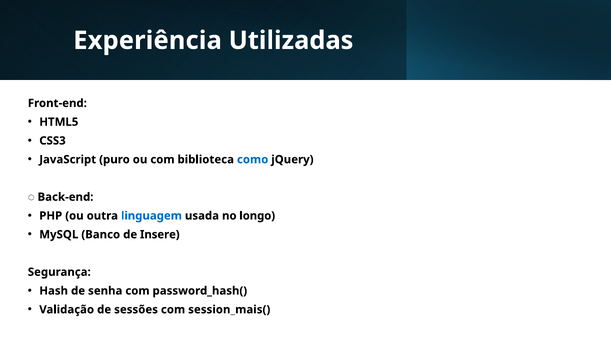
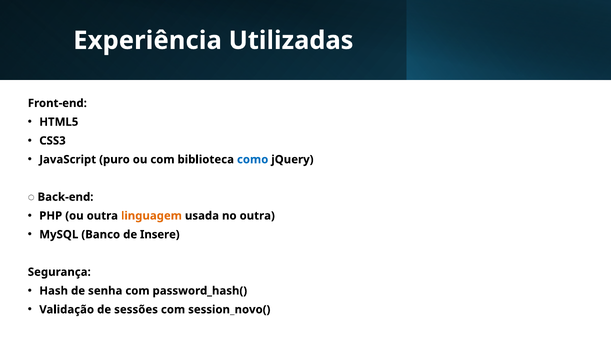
linguagem colour: blue -> orange
no longo: longo -> outra
session_mais(: session_mais( -> session_novo(
